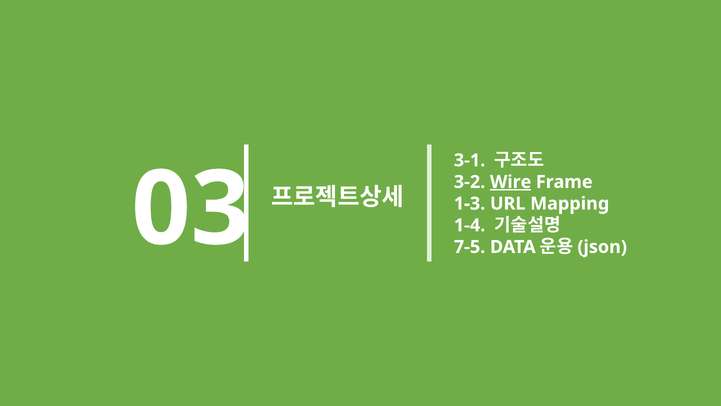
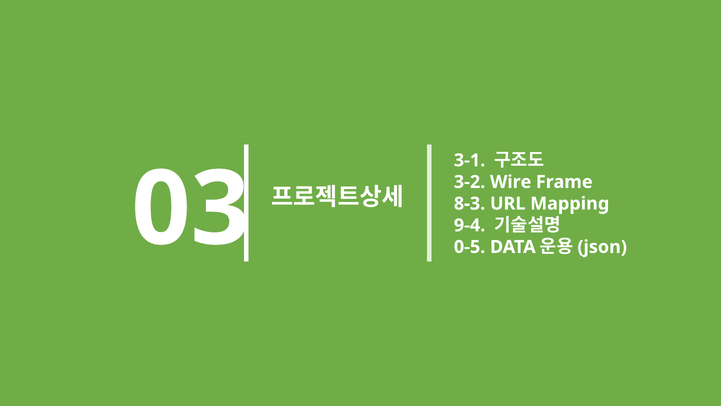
Wire underline: present -> none
1-3: 1-3 -> 8-3
1-4: 1-4 -> 9-4
7-5: 7-5 -> 0-5
